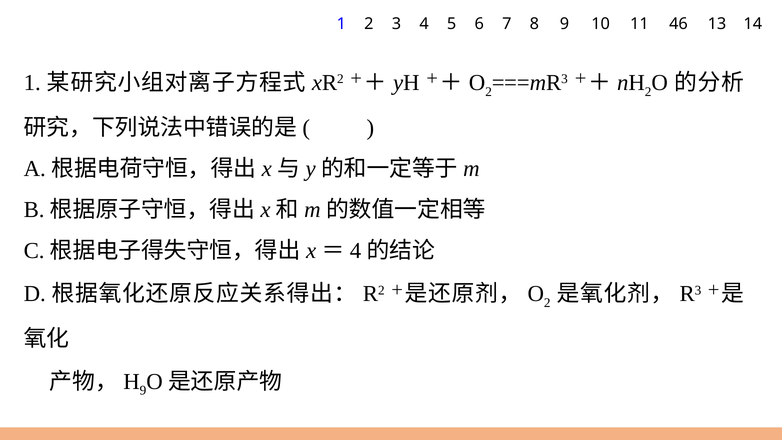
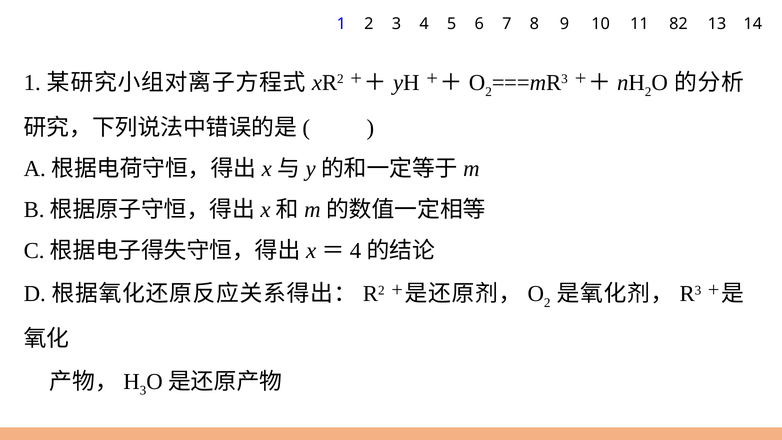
46: 46 -> 82
9 at (143, 391): 9 -> 3
